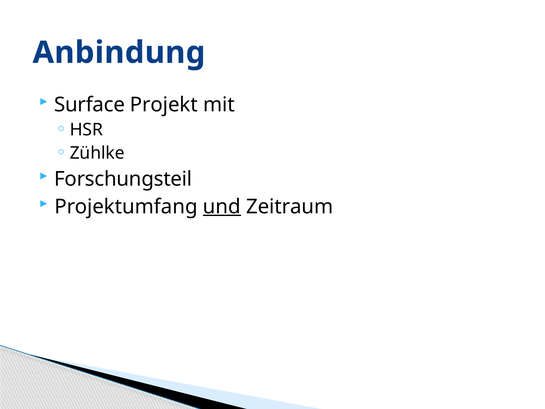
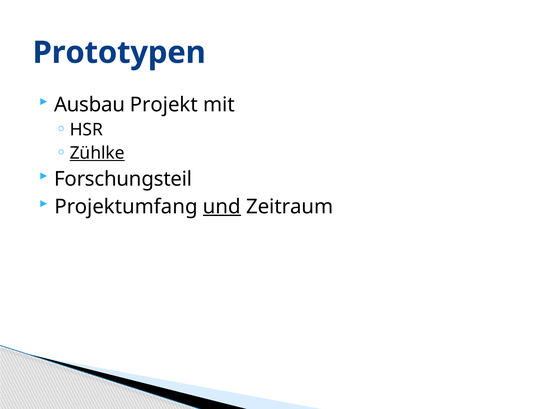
Anbindung: Anbindung -> Prototypen
Surface: Surface -> Ausbau
Zühlke underline: none -> present
